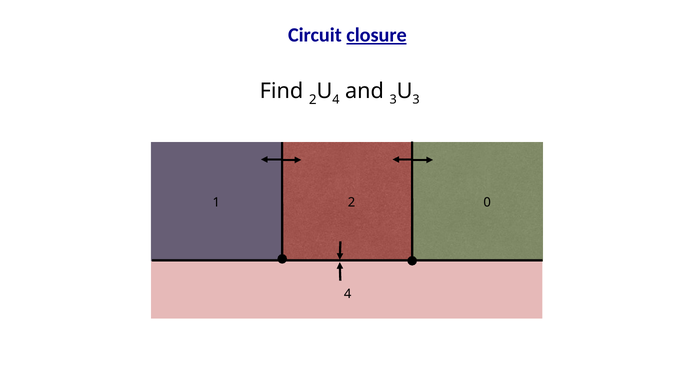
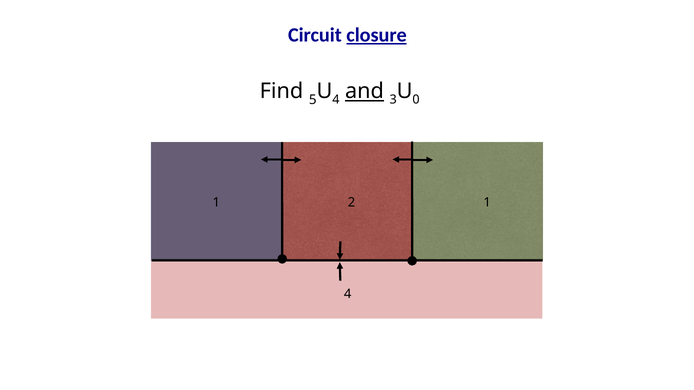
Find 2: 2 -> 5
and underline: none -> present
3 at (416, 100): 3 -> 0
2 0: 0 -> 1
